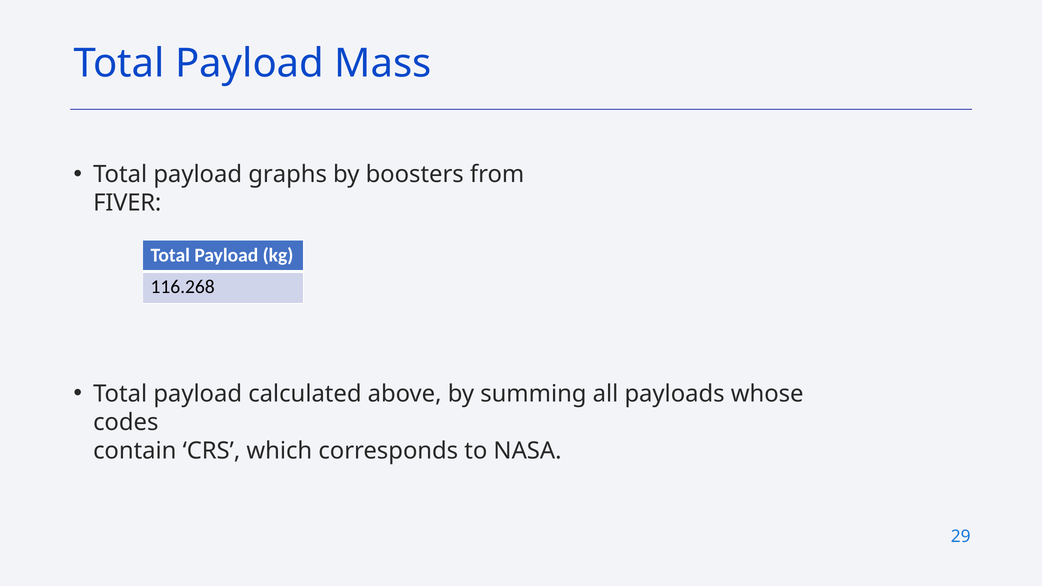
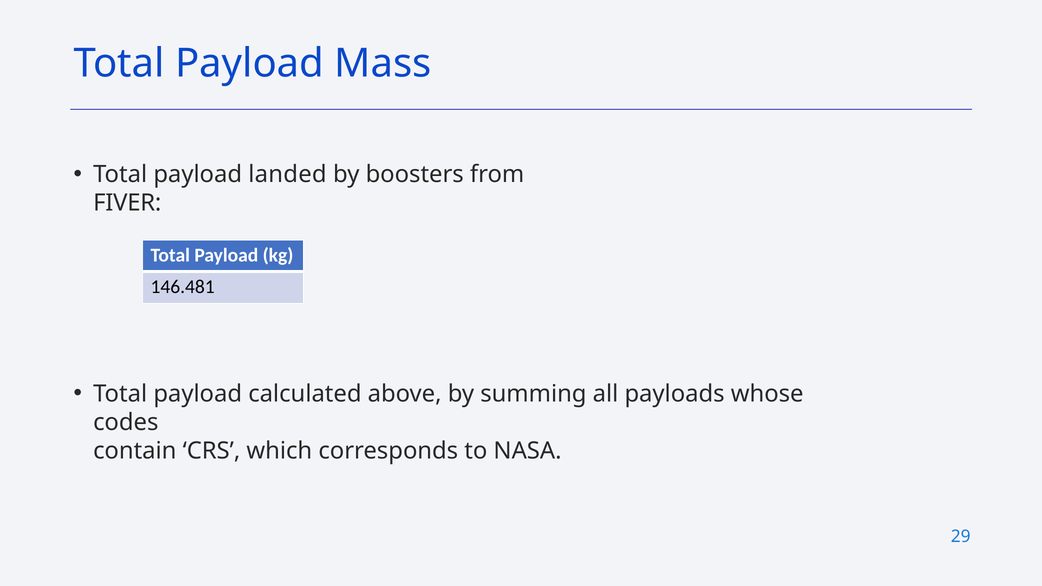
graphs: graphs -> landed
116.268: 116.268 -> 146.481
